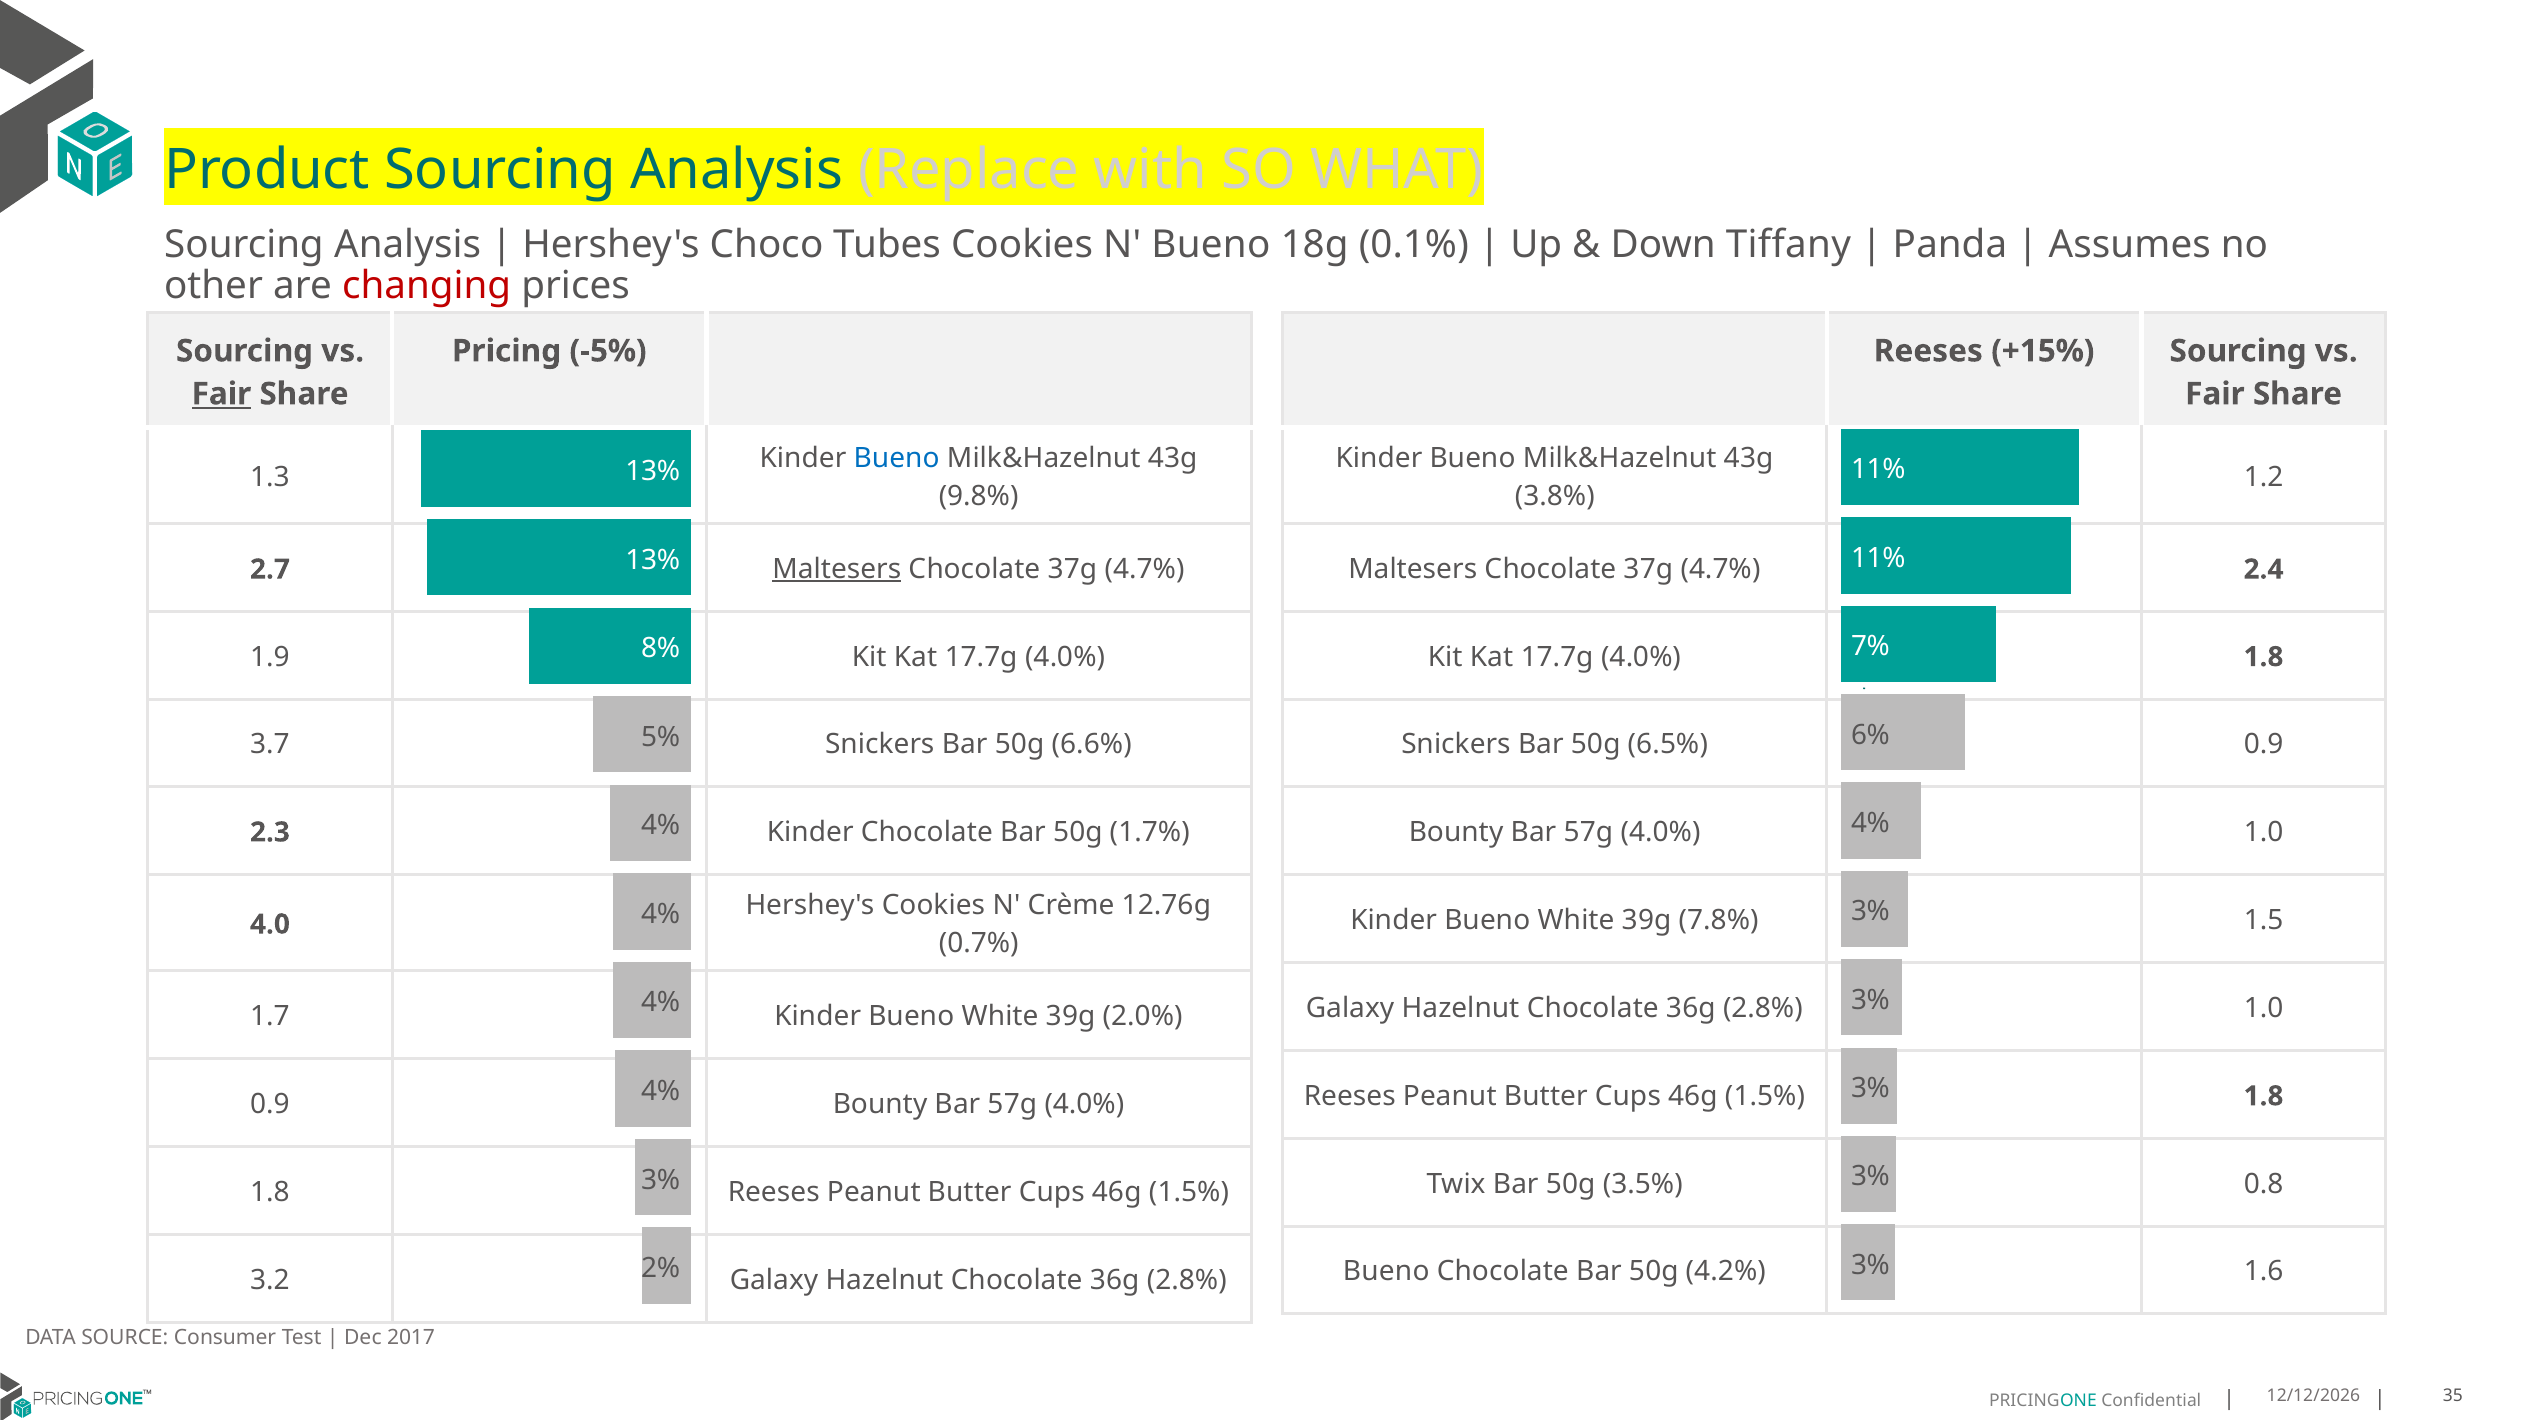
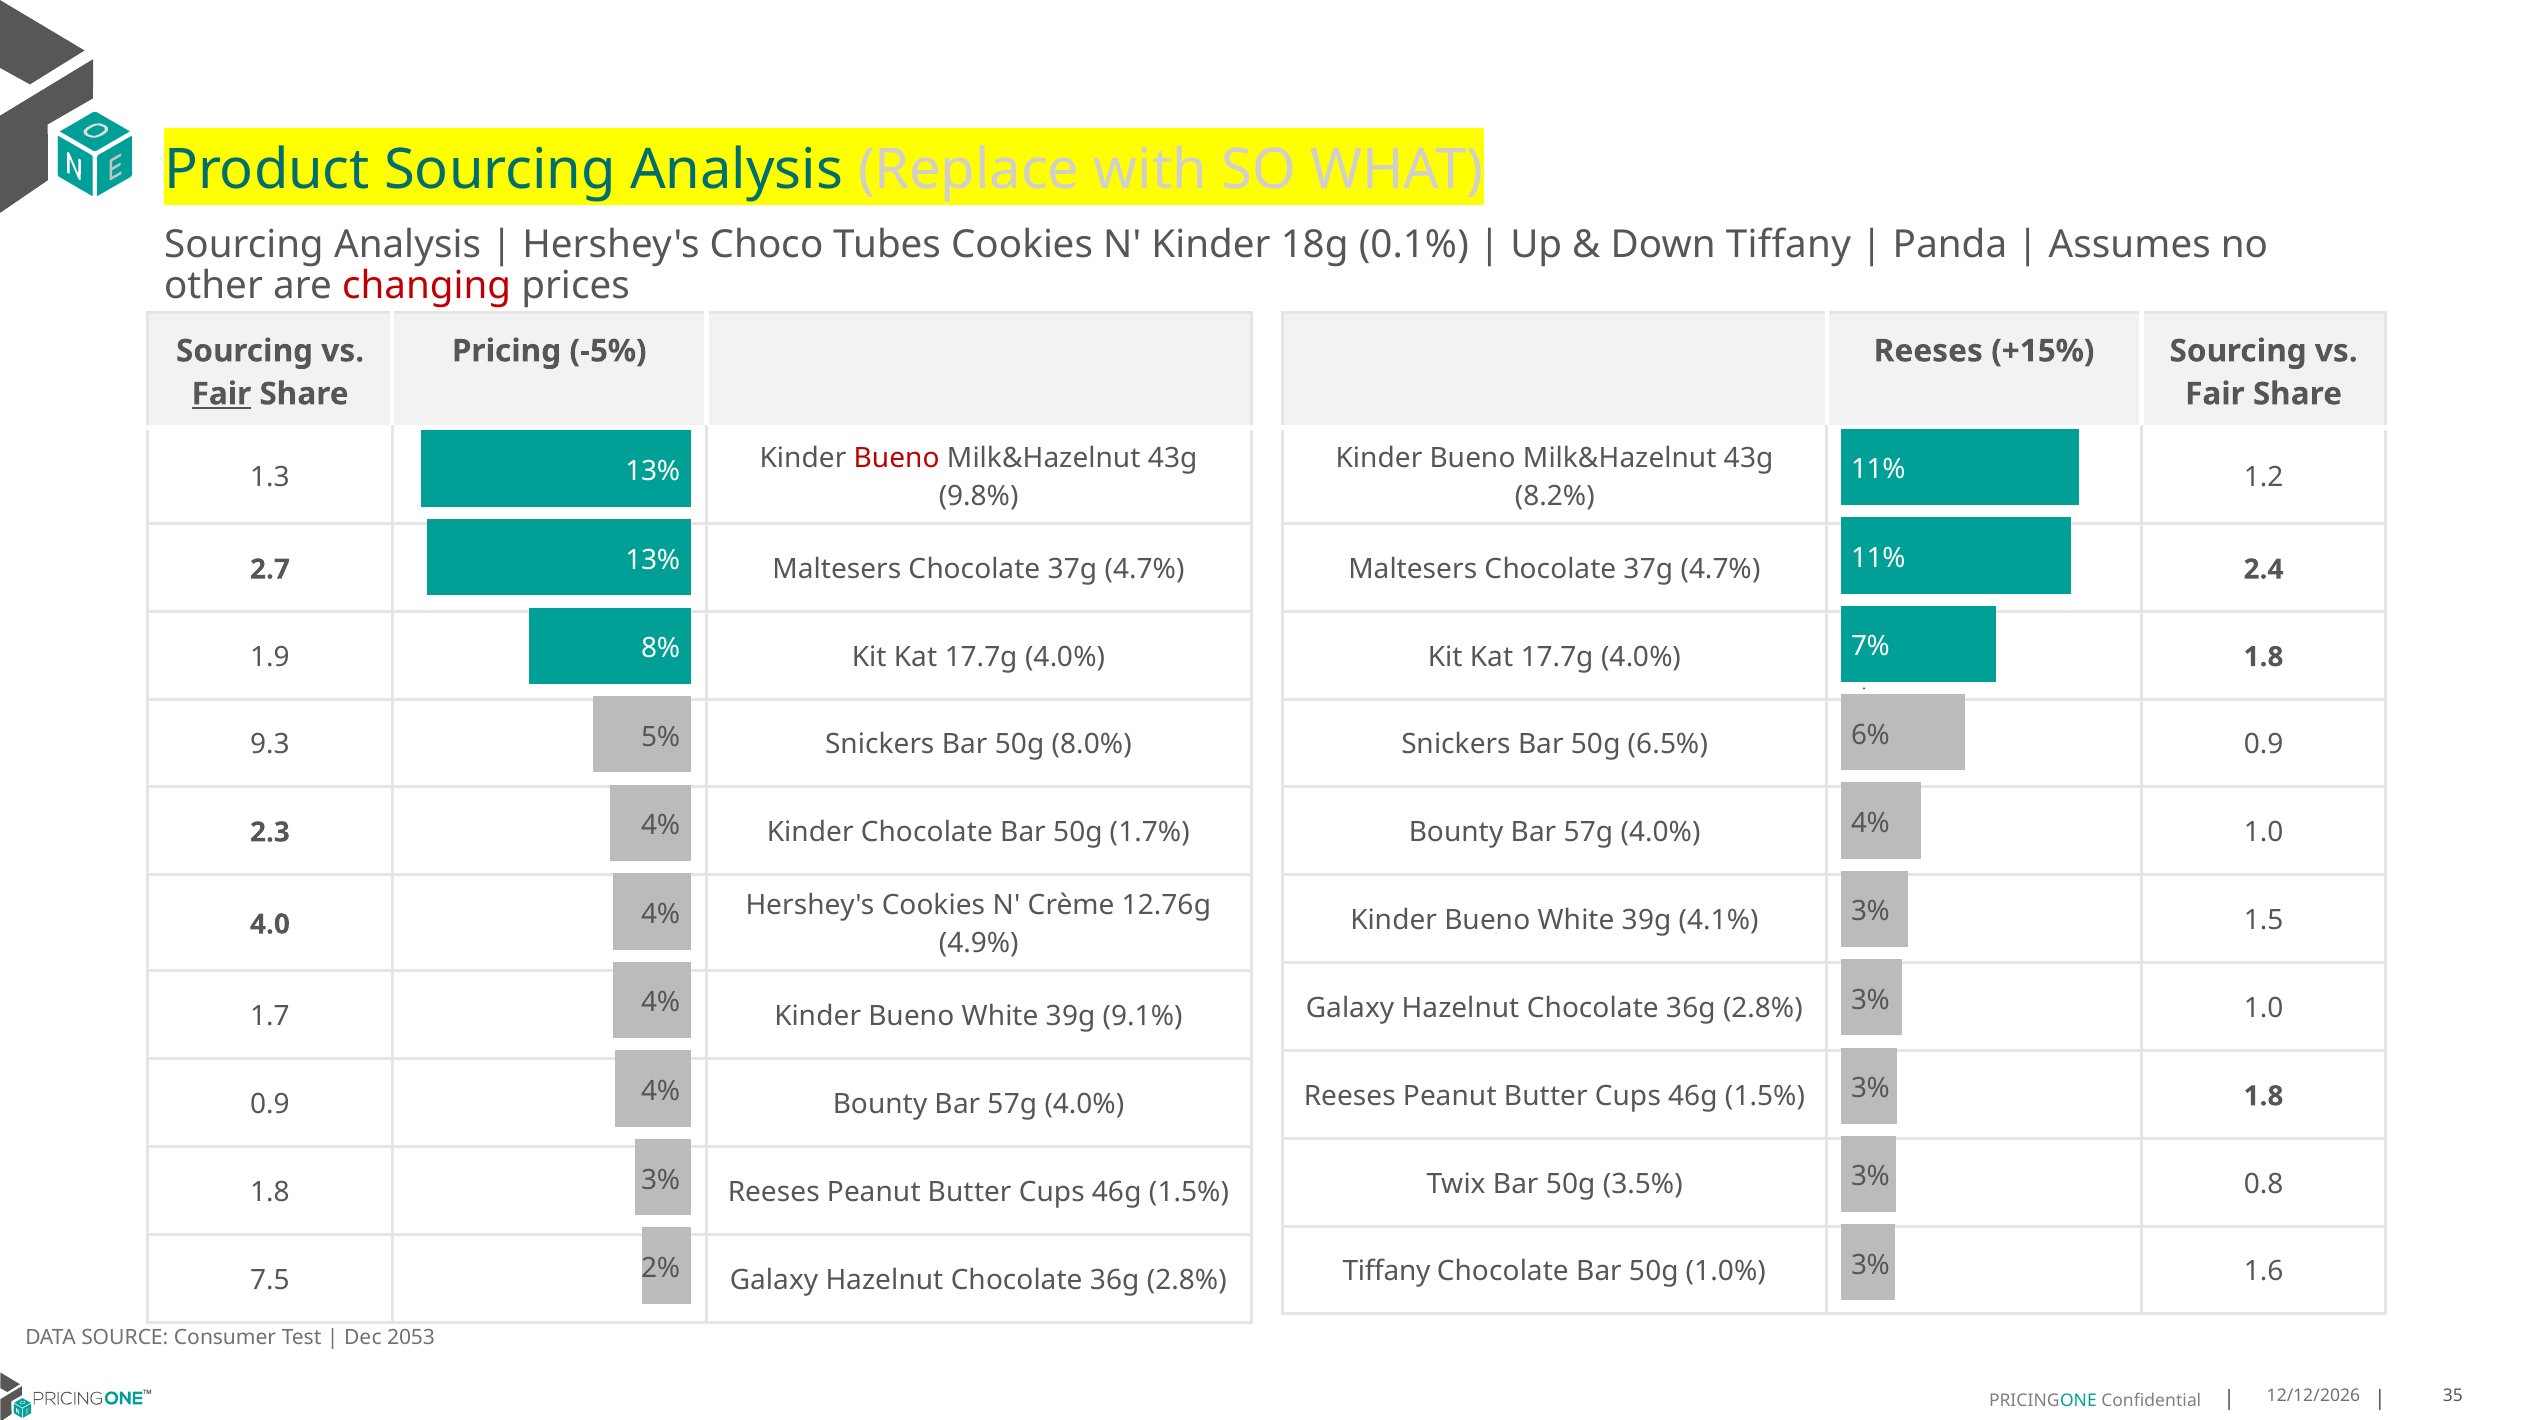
N Bueno: Bueno -> Kinder
Bueno at (897, 458) colour: blue -> red
3.8%: 3.8% -> 8.2%
Maltesers at (837, 569) underline: present -> none
3.7: 3.7 -> 9.3
6.6%: 6.6% -> 8.0%
7.8%: 7.8% -> 4.1%
0.7%: 0.7% -> 4.9%
2.0%: 2.0% -> 9.1%
Bueno at (1386, 1272): Bueno -> Tiffany
4.2%: 4.2% -> 1.0%
3.2: 3.2 -> 7.5
2017: 2017 -> 2053
